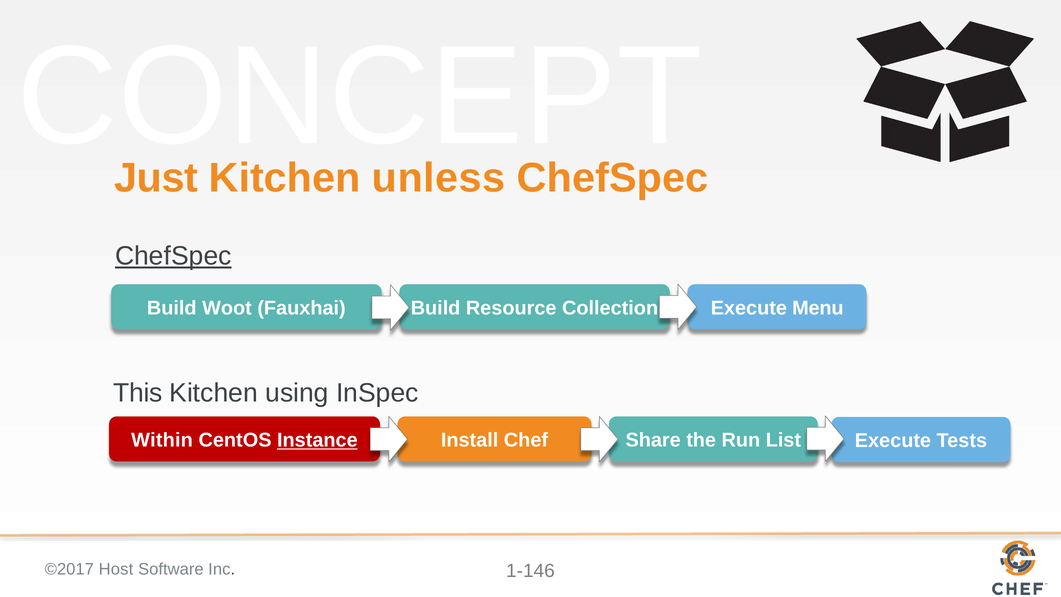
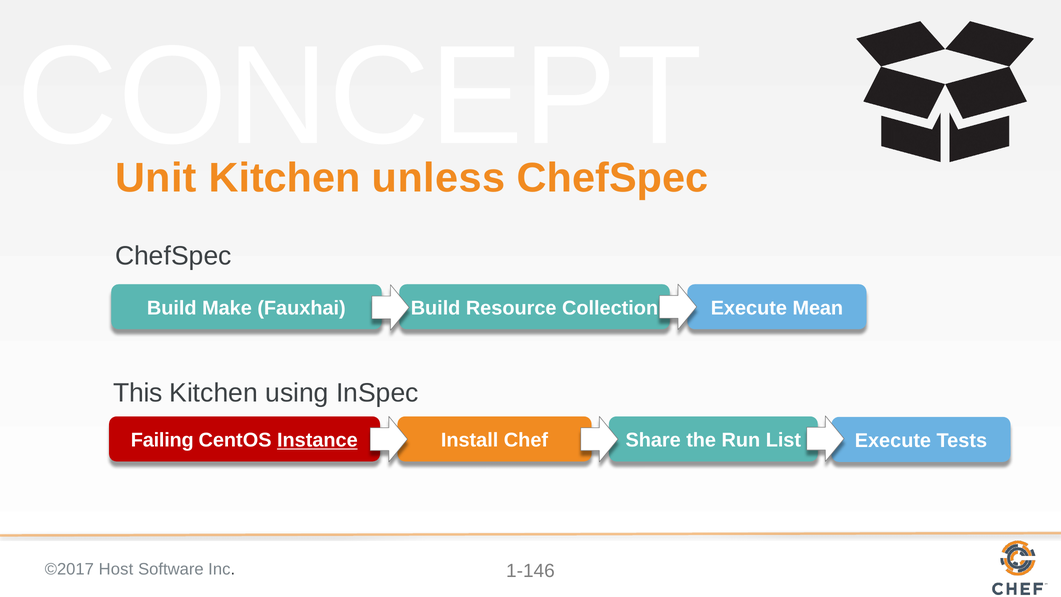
Just: Just -> Unit
ChefSpec at (173, 256) underline: present -> none
Woot: Woot -> Make
Menu: Menu -> Mean
Within: Within -> Failing
